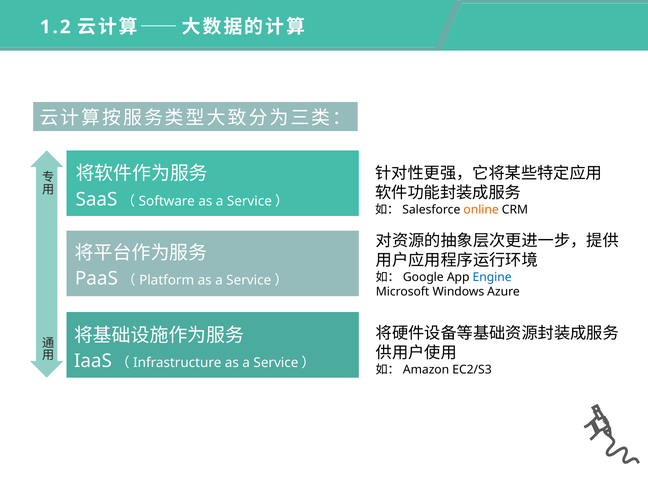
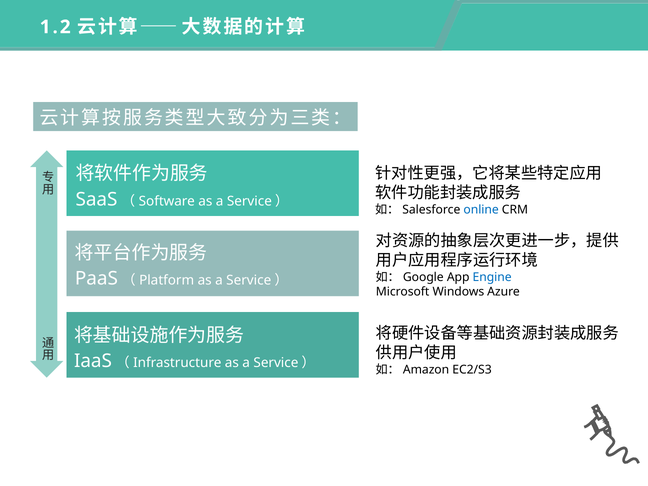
online colour: orange -> blue
